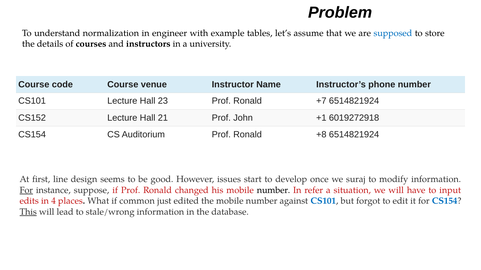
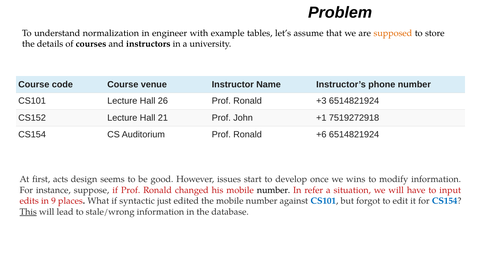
supposed colour: blue -> orange
23: 23 -> 26
+7: +7 -> +3
6019272918: 6019272918 -> 7519272918
+8: +8 -> +6
line: line -> acts
suraj: suraj -> wins
For at (26, 191) underline: present -> none
4: 4 -> 9
common: common -> syntactic
